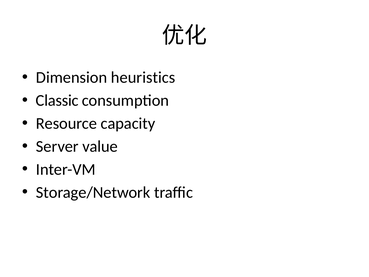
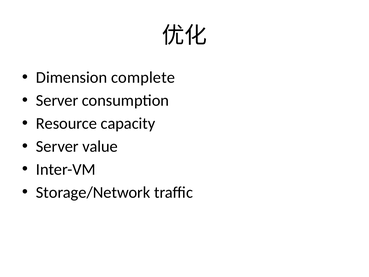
heuristics: heuristics -> complete
Classic at (57, 100): Classic -> Server
